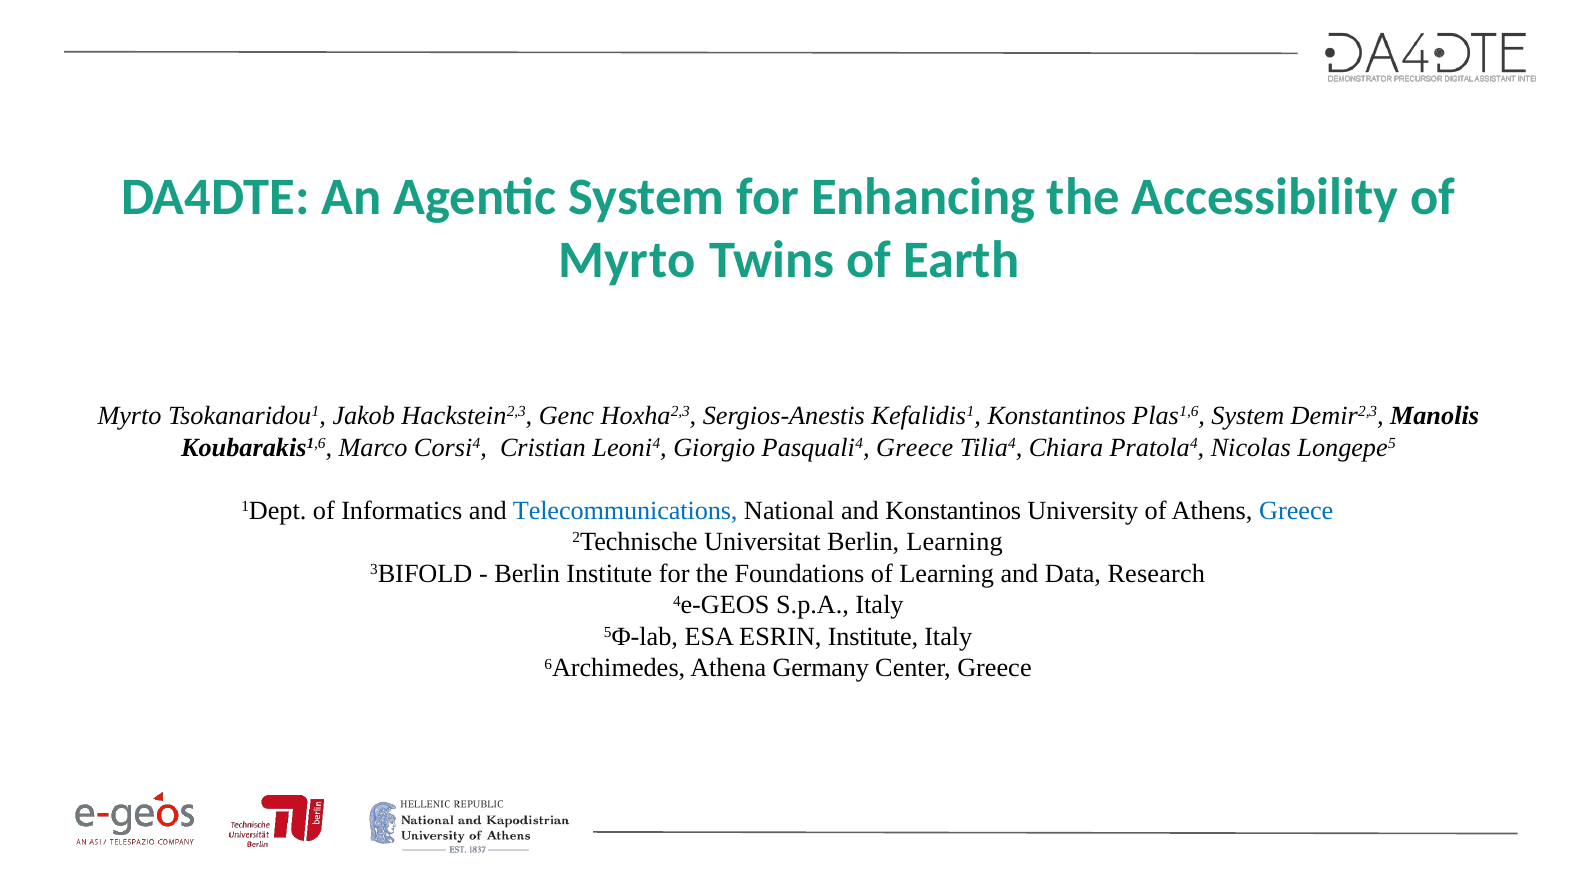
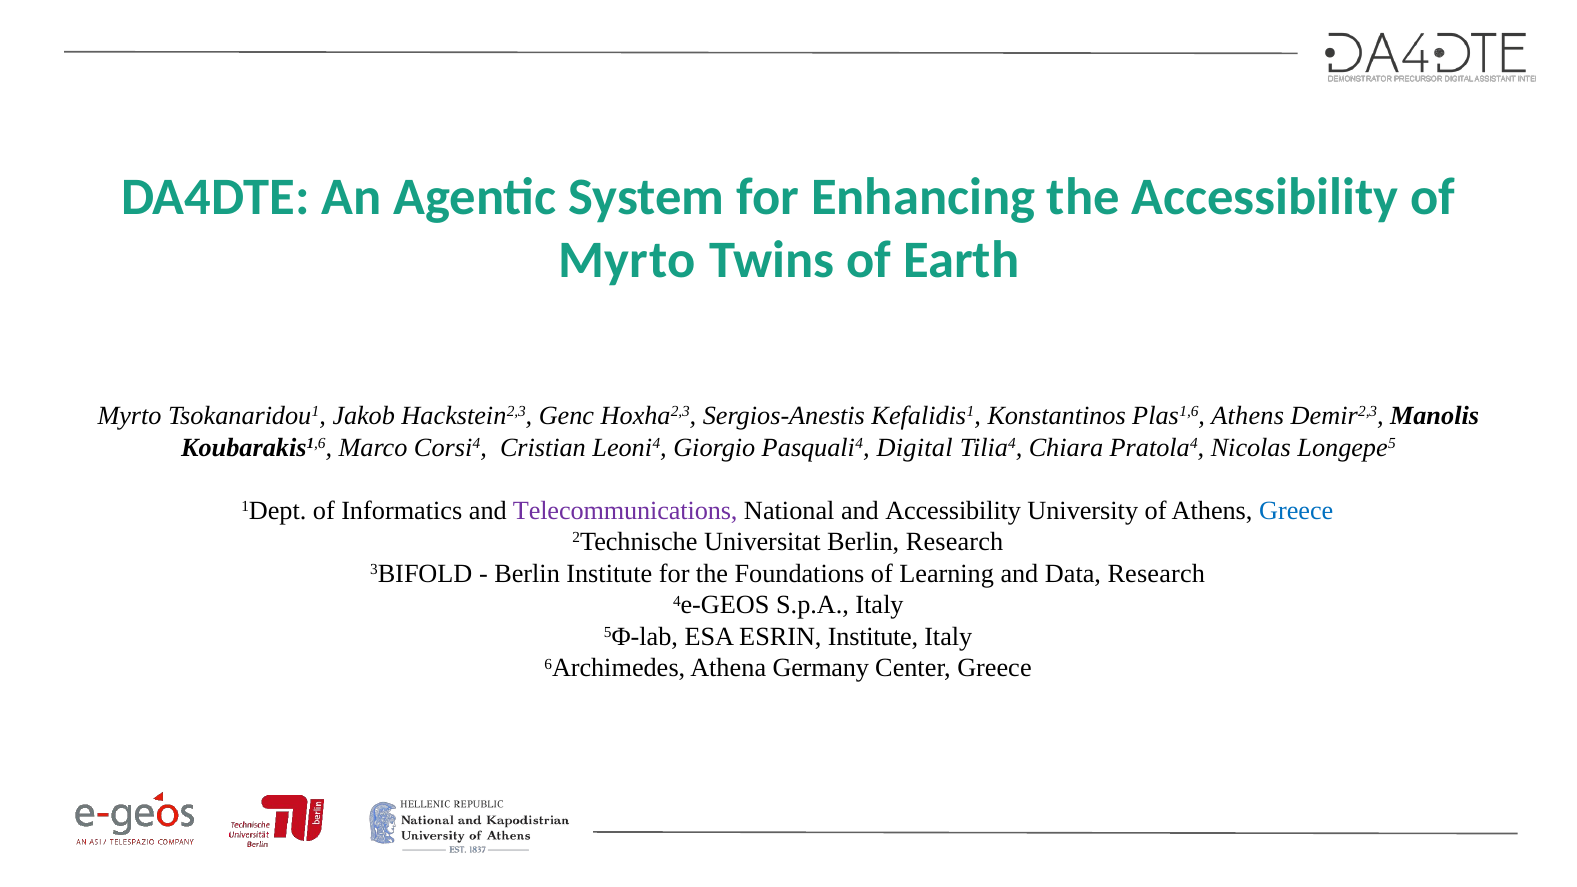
Plas1,6 System: System -> Athens
Pasquali4 Greece: Greece -> Digital
Telecommunications colour: blue -> purple
and Konstantinos: Konstantinos -> Accessibility
Berlin Learning: Learning -> Research
